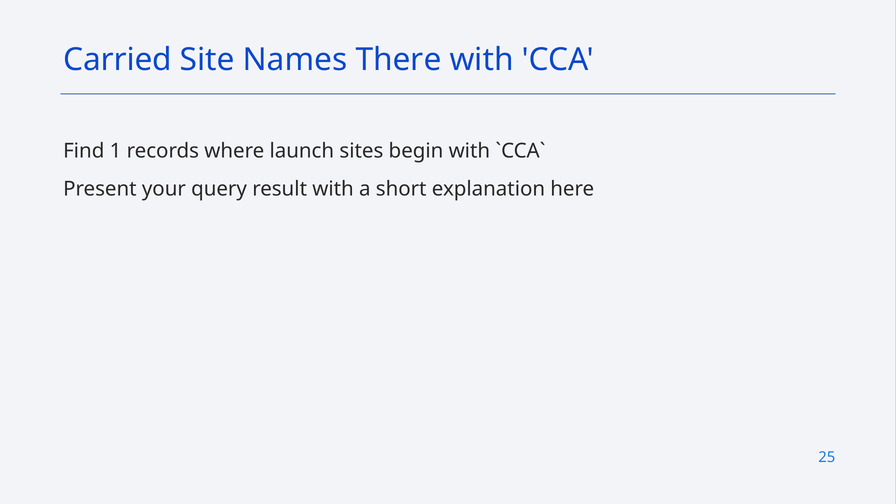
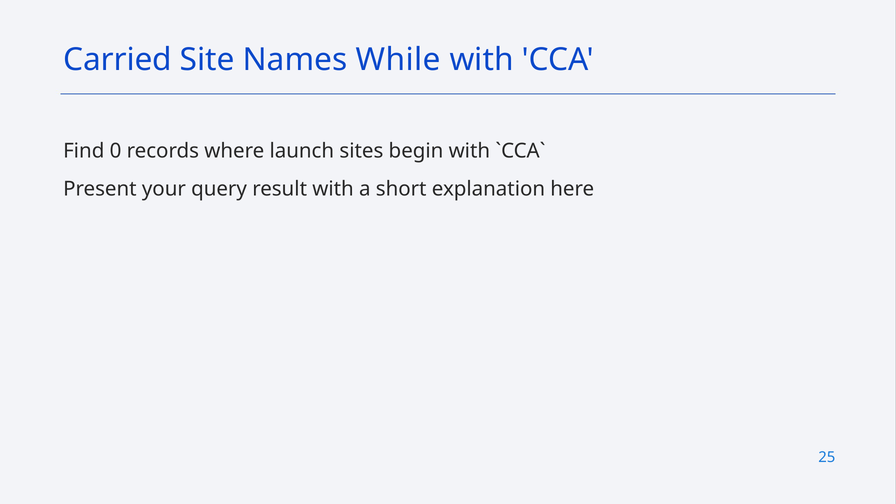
There: There -> While
1: 1 -> 0
